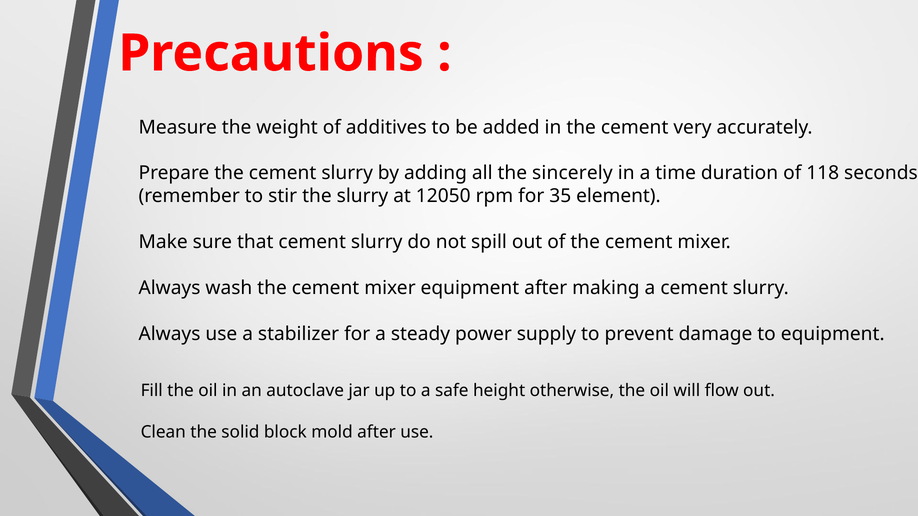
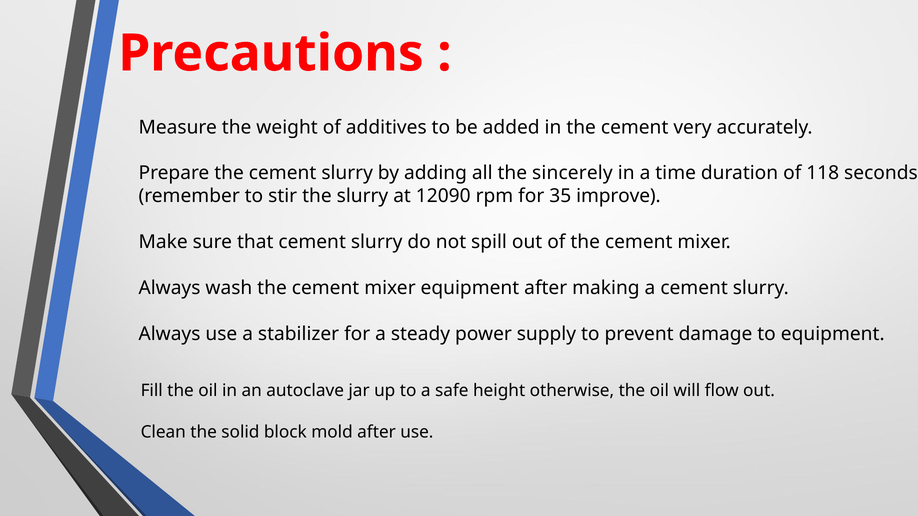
12050: 12050 -> 12090
element: element -> improve
